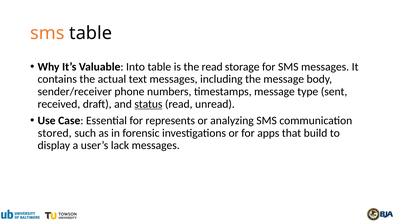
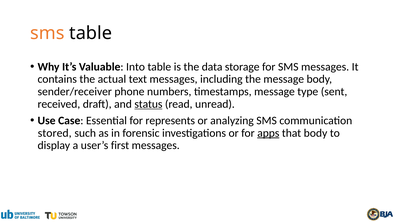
the read: read -> data
apps underline: none -> present
that build: build -> body
lack: lack -> first
